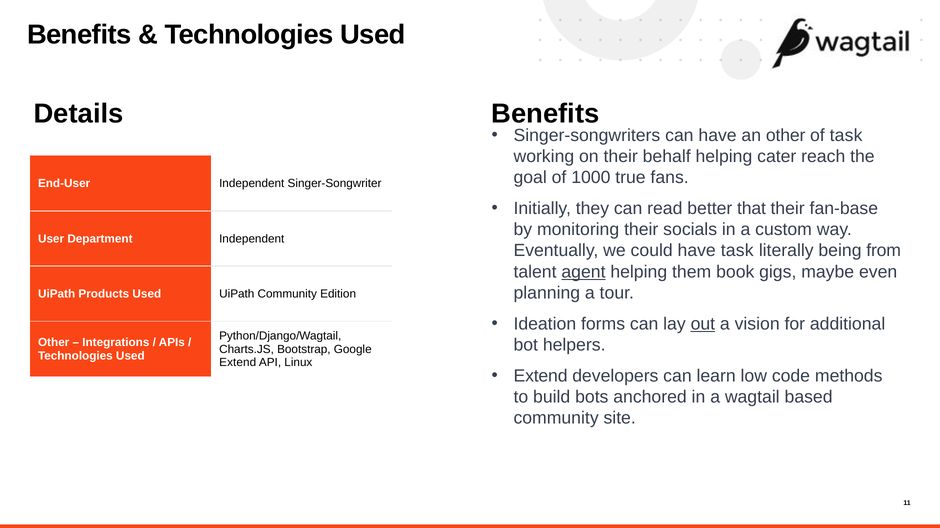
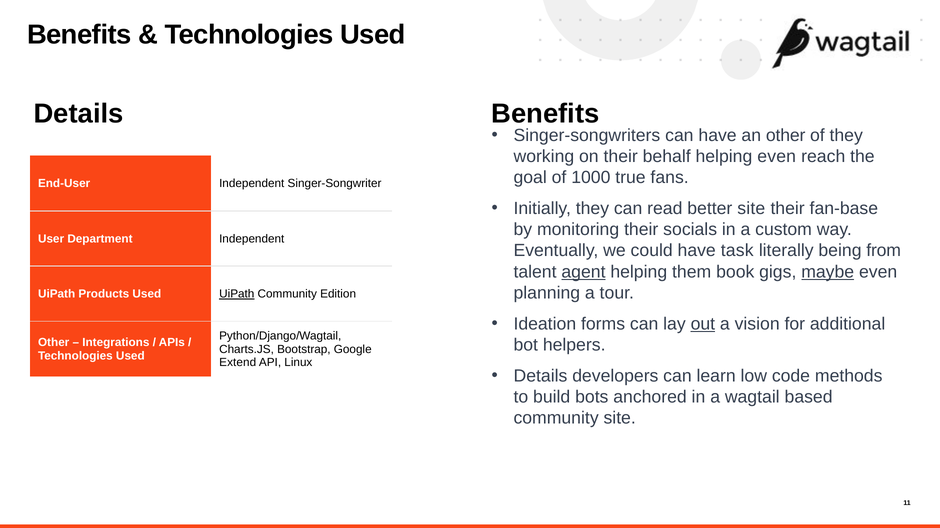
of task: task -> they
helping cater: cater -> even
better that: that -> site
maybe underline: none -> present
UiPath at (237, 294) underline: none -> present
Extend at (541, 376): Extend -> Details
